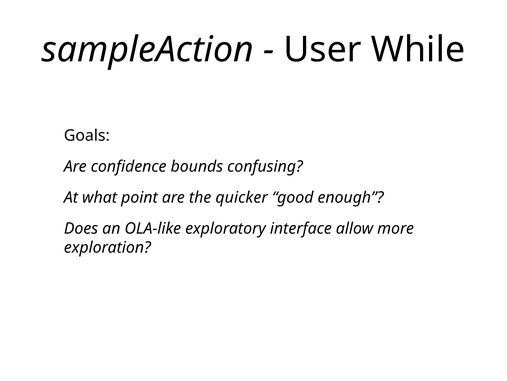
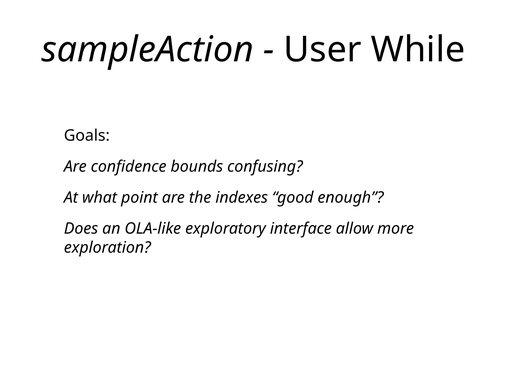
quicker: quicker -> indexes
